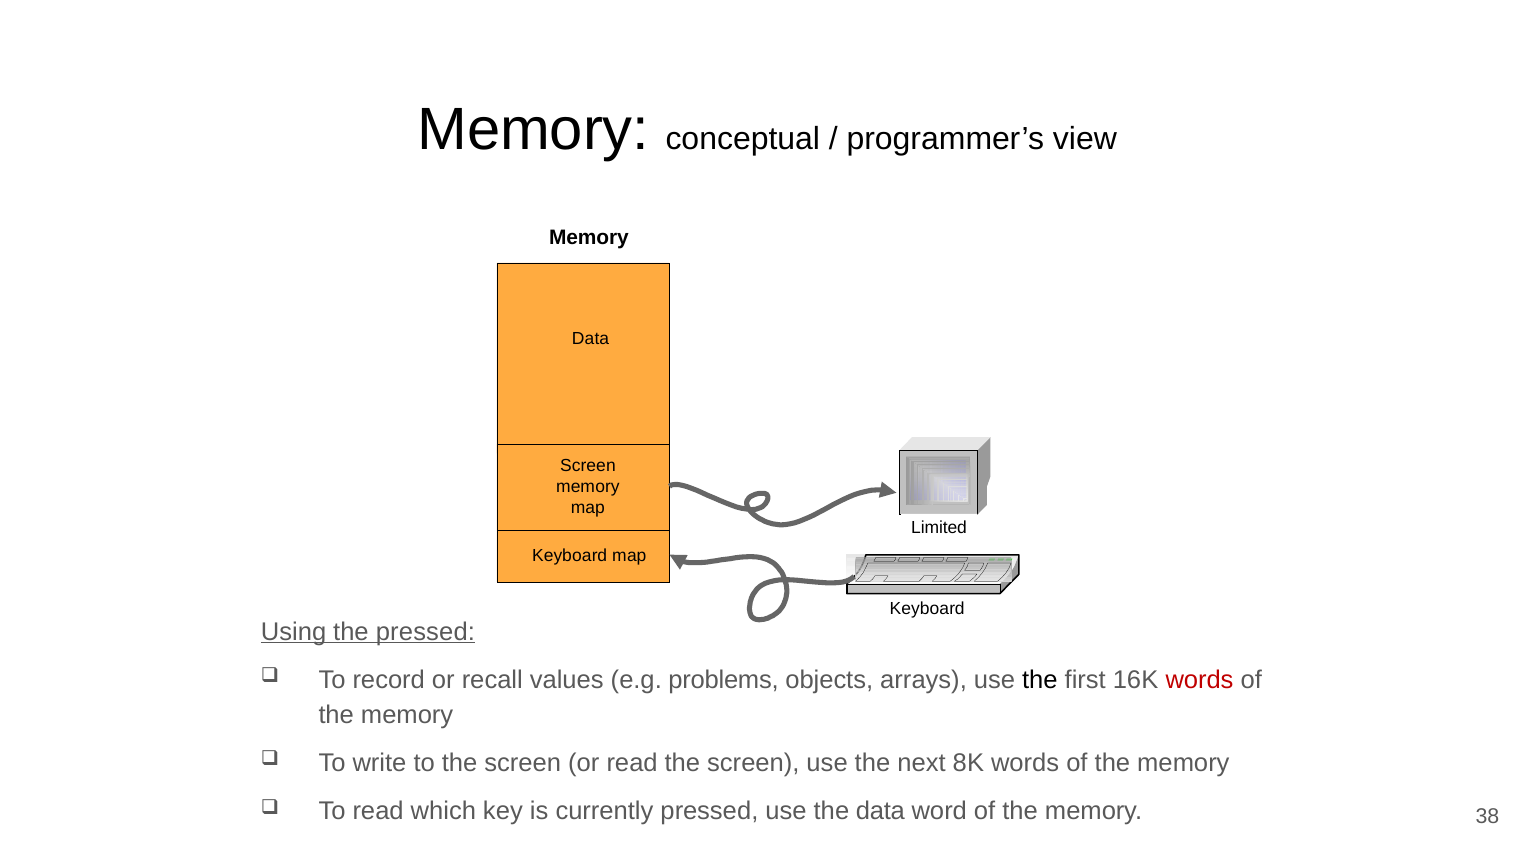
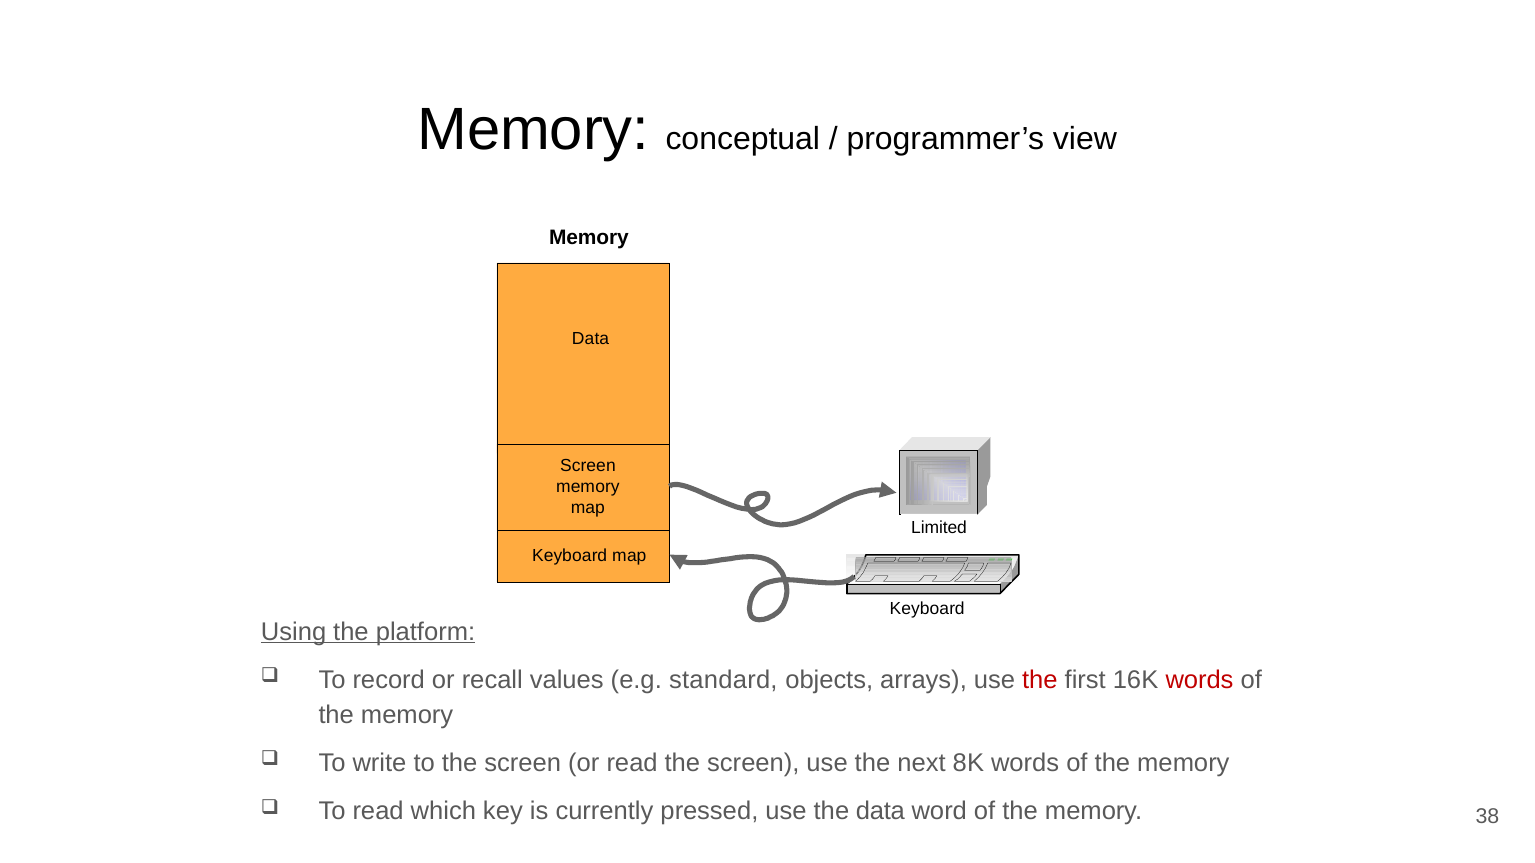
the pressed: pressed -> platform
problems: problems -> standard
the at (1040, 680) colour: black -> red
